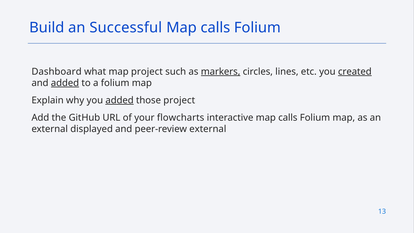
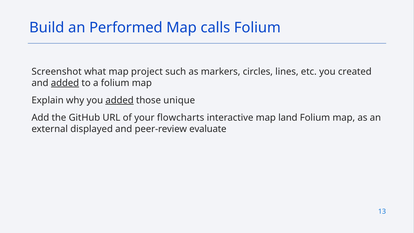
Successful: Successful -> Performed
Dashboard: Dashboard -> Screenshot
markers underline: present -> none
created underline: present -> none
those project: project -> unique
interactive map calls: calls -> land
peer-review external: external -> evaluate
